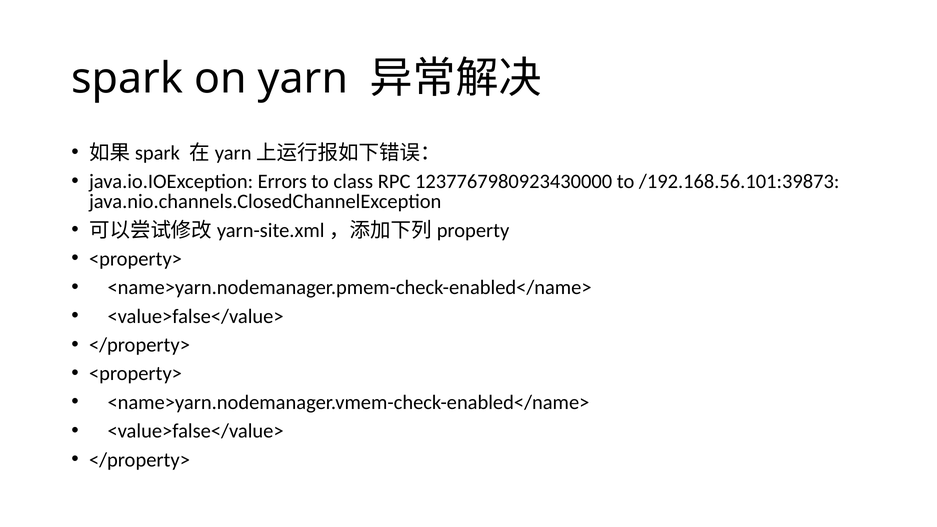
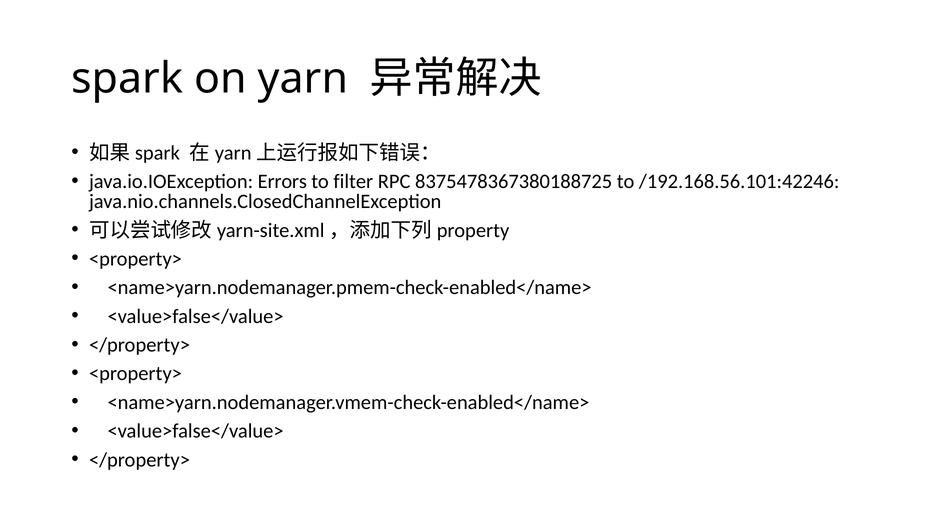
class: class -> filter
1237767980923430000: 1237767980923430000 -> 8375478367380188725
/192.168.56.101:39873: /192.168.56.101:39873 -> /192.168.56.101:42246
